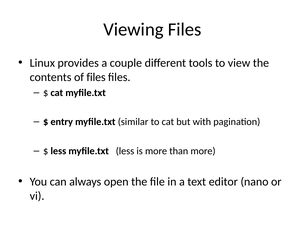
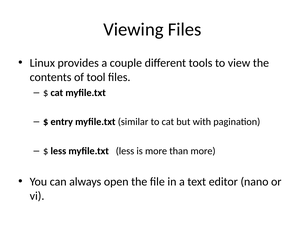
of files: files -> tool
